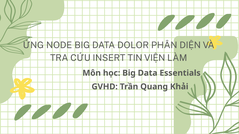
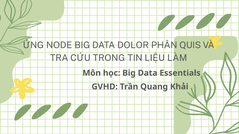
DIỆN: DIỆN -> QUIS
INSERT: INSERT -> TRONG
VIỆN: VIỆN -> LIỆU
